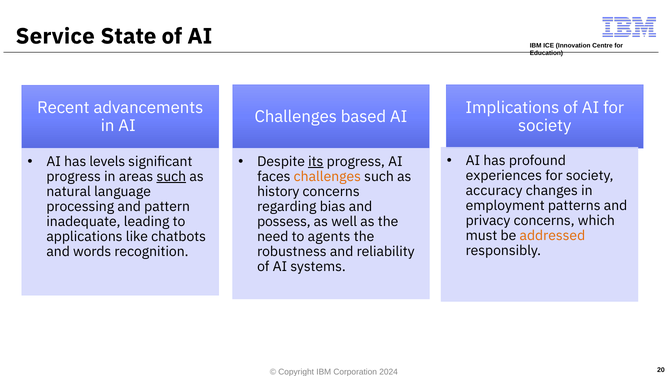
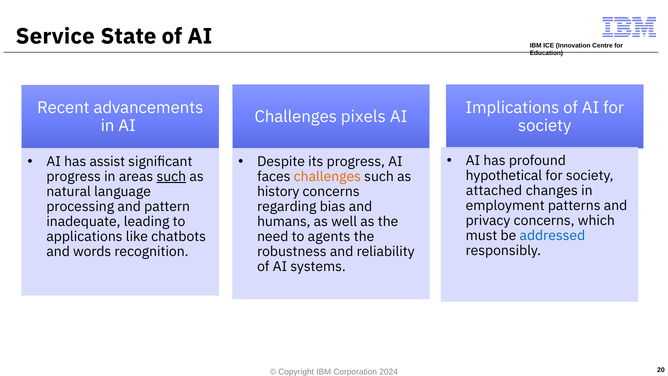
based: based -> pixels
levels: levels -> assist
its underline: present -> none
experiences: experiences -> hypothetical
accuracy: accuracy -> attached
possess: possess -> humans
addressed colour: orange -> blue
